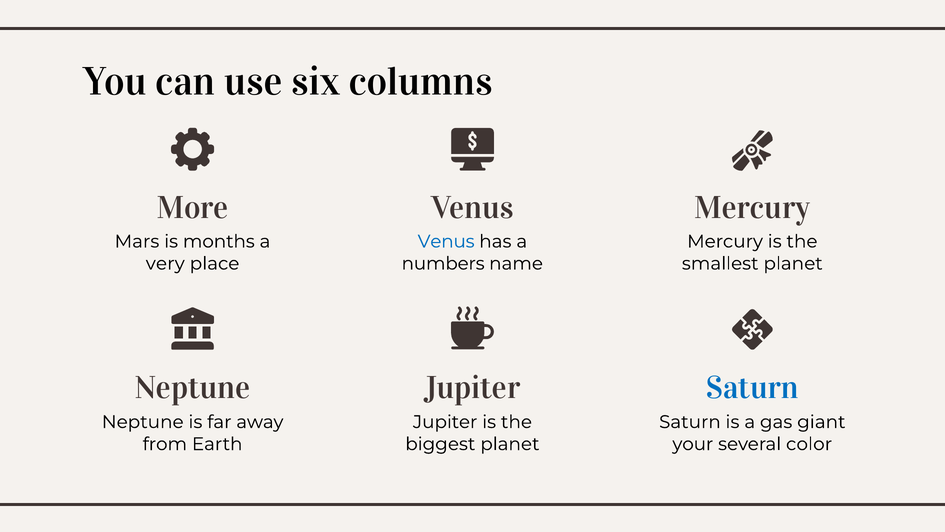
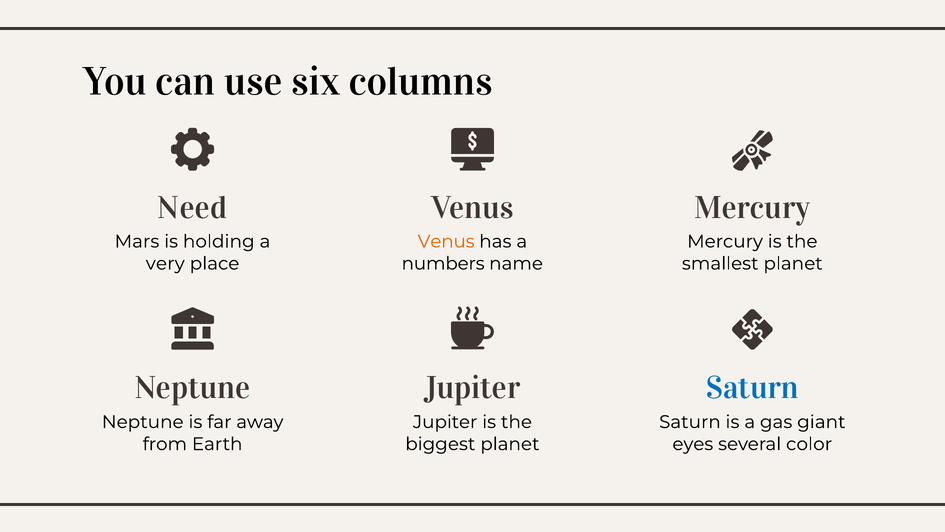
More: More -> Need
months: months -> holding
Venus at (446, 241) colour: blue -> orange
your: your -> eyes
